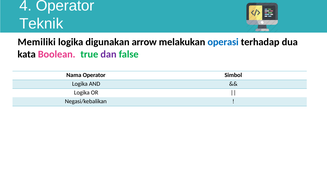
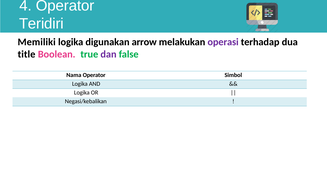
Teknik: Teknik -> Teridiri
operasi colour: blue -> purple
kata: kata -> title
